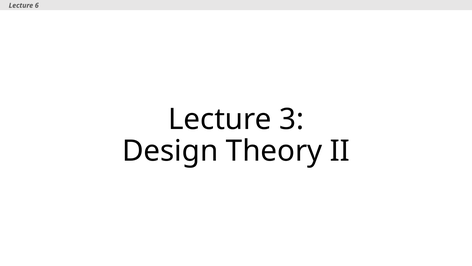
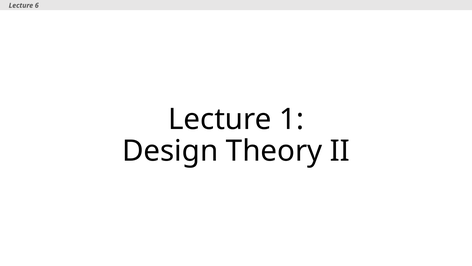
3: 3 -> 1
